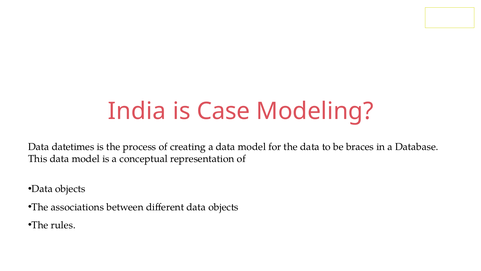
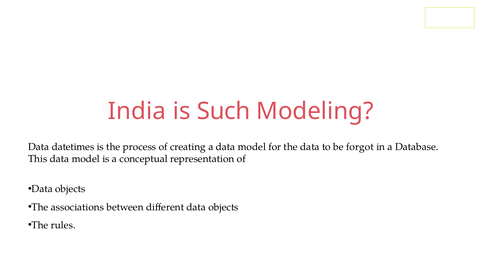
Case: Case -> Such
braces: braces -> forgot
